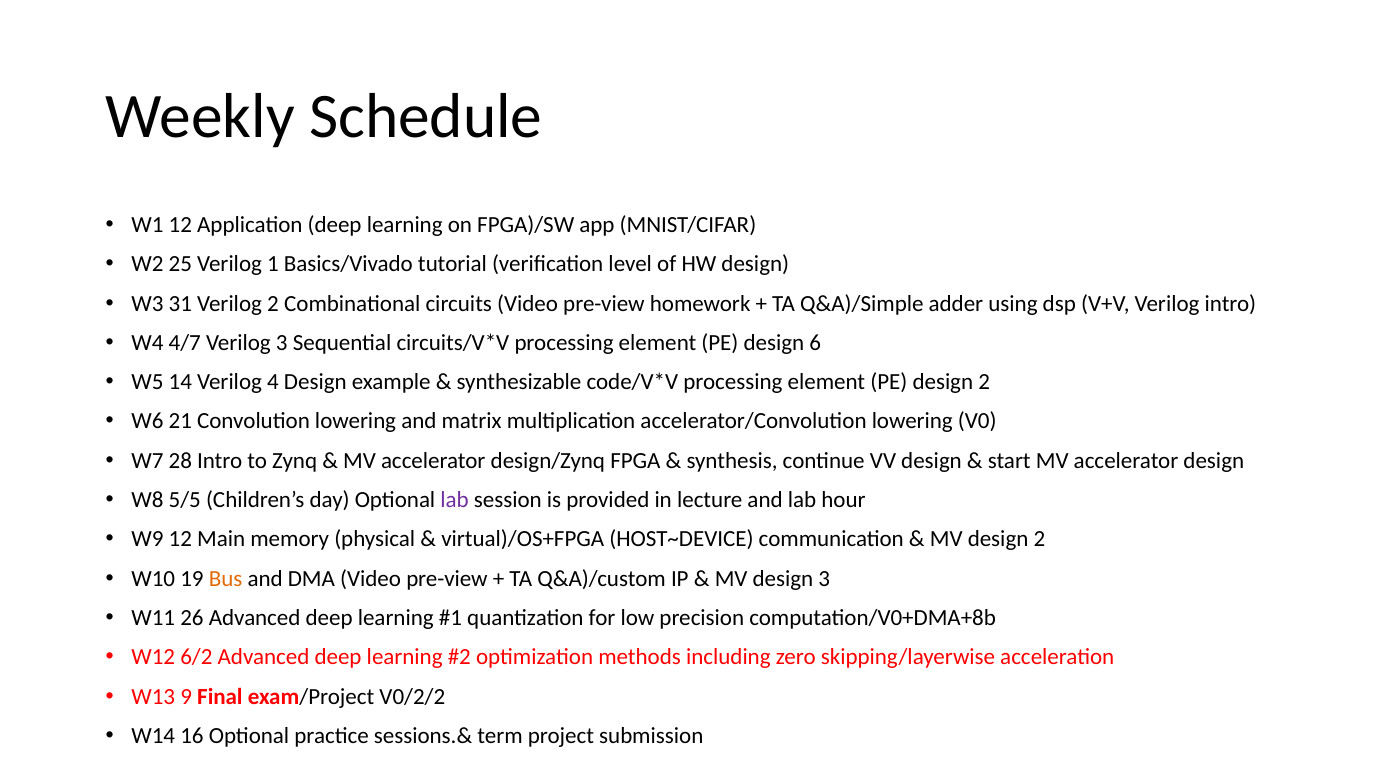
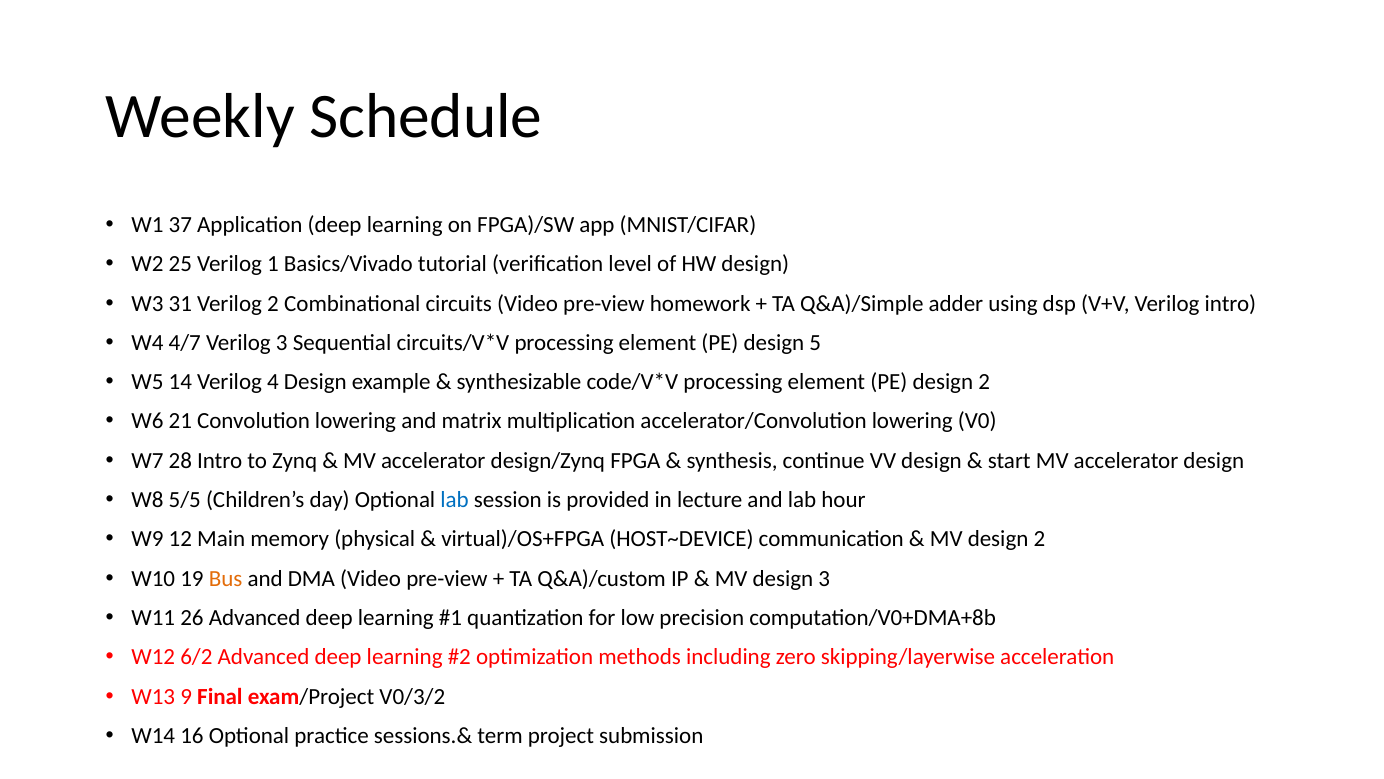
W1 12: 12 -> 37
6: 6 -> 5
lab at (455, 500) colour: purple -> blue
V0/2/2: V0/2/2 -> V0/3/2
